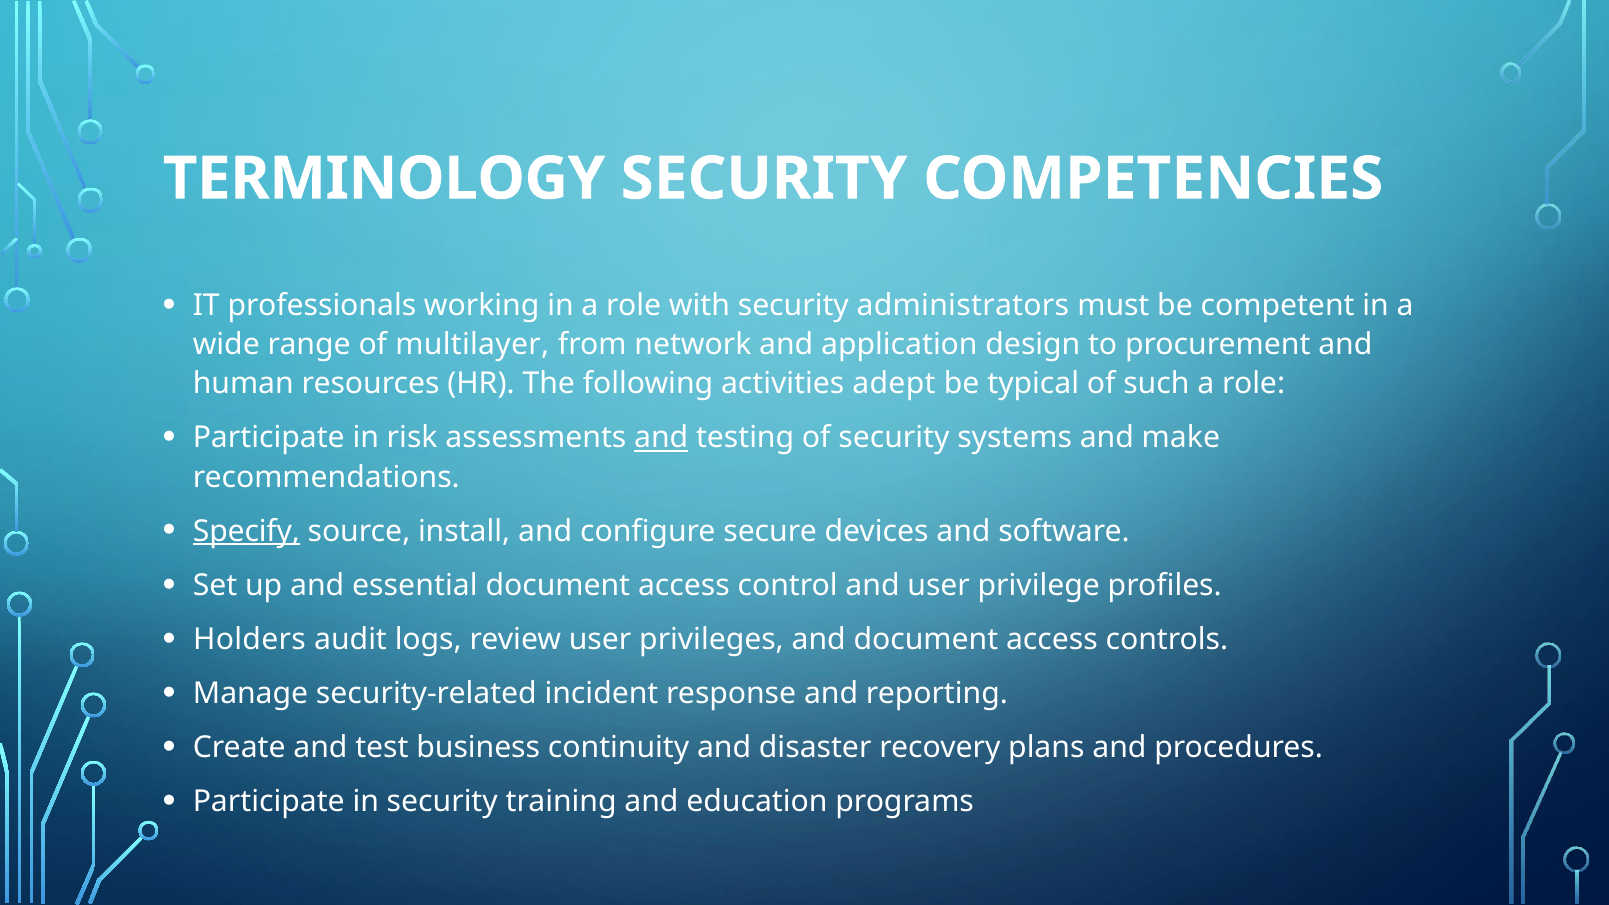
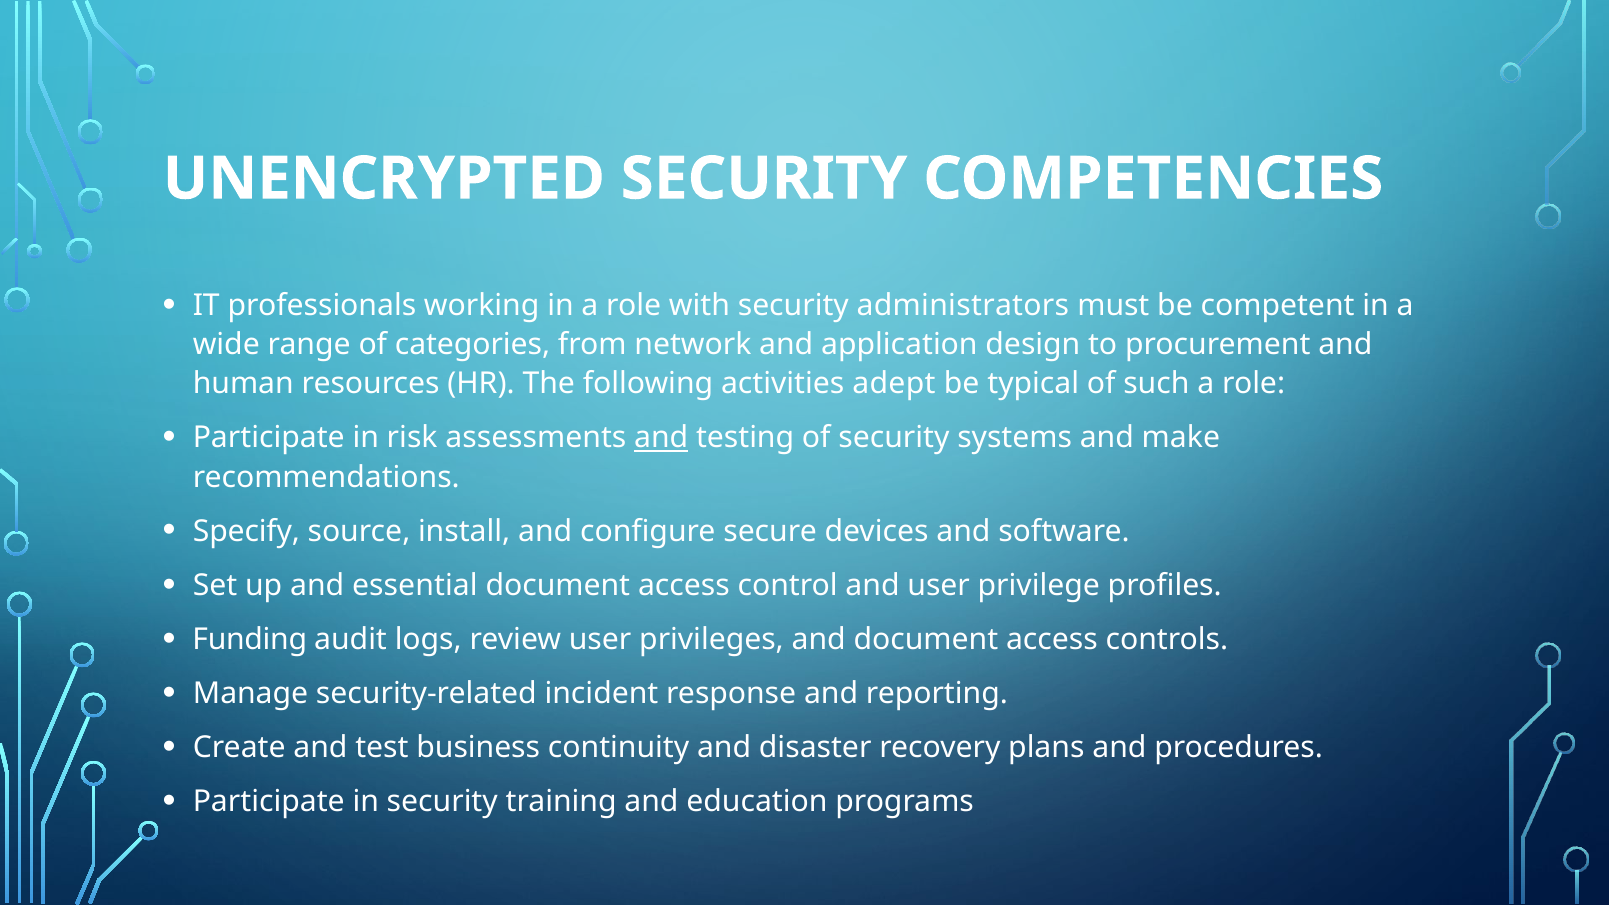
TERMINOLOGY: TERMINOLOGY -> UNENCRYPTED
multilayer: multilayer -> categories
Specify underline: present -> none
Holders: Holders -> Funding
